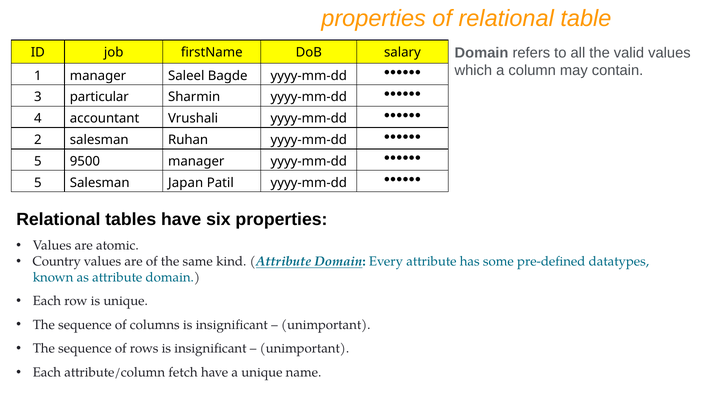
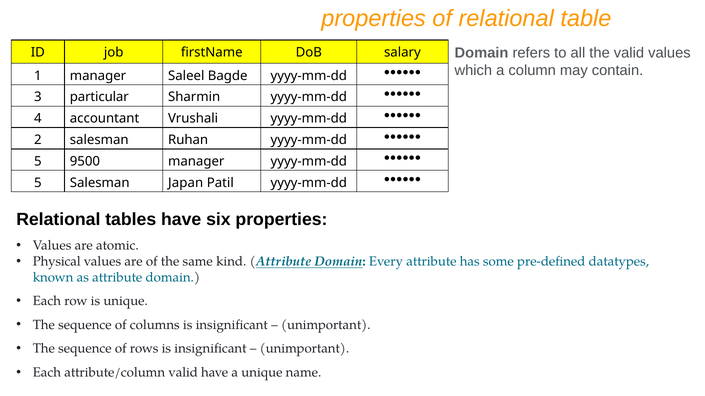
Country: Country -> Physical
attribute/column fetch: fetch -> valid
